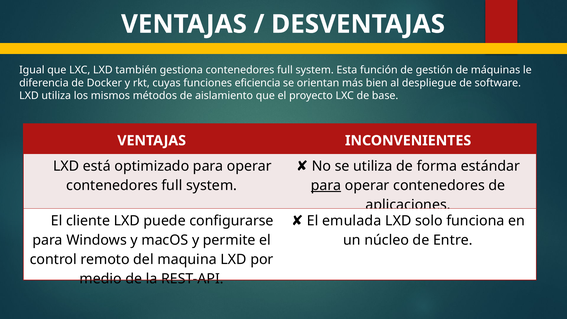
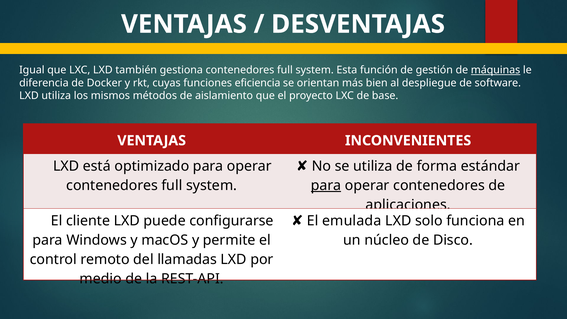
máquinas underline: none -> present
Entre: Entre -> Disco
maquina: maquina -> llamadas
